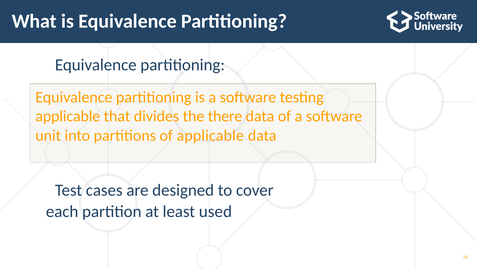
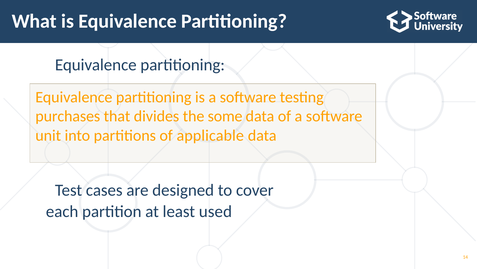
applicable at (68, 116): applicable -> purchases
there: there -> some
